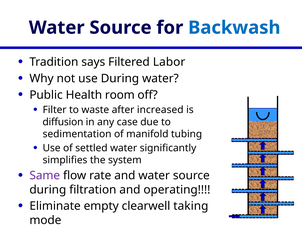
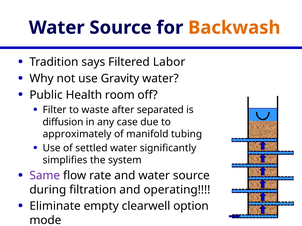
Backwash colour: blue -> orange
use During: During -> Gravity
increased: increased -> separated
sedimentation: sedimentation -> approximately
taking: taking -> option
